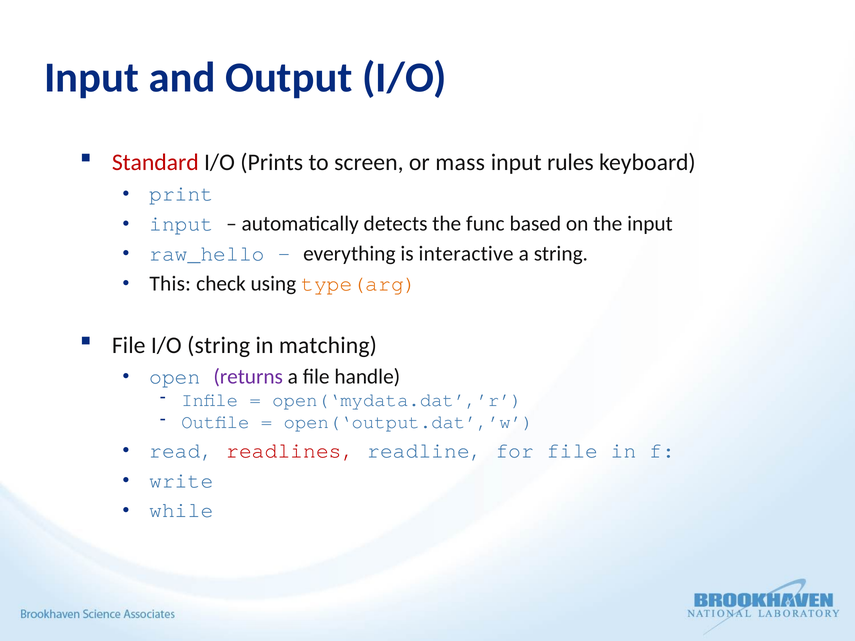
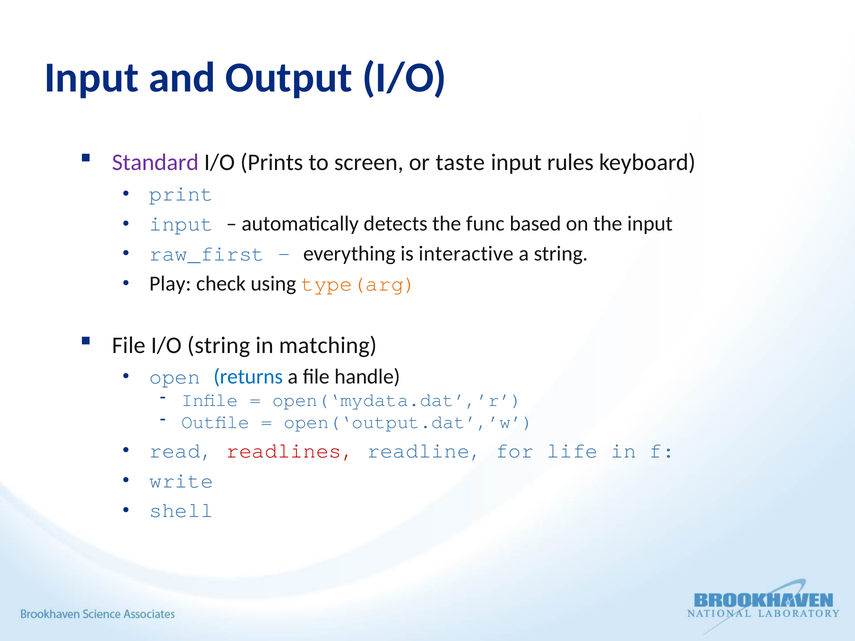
Standard colour: red -> purple
mass: mass -> taste
raw_hello: raw_hello -> raw_first
This: This -> Play
returns colour: purple -> blue
for file: file -> life
while: while -> shell
